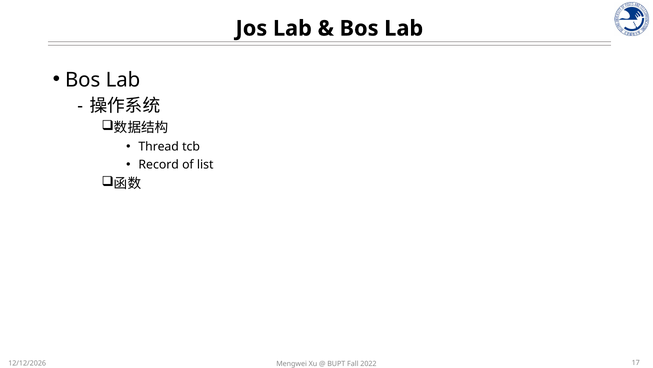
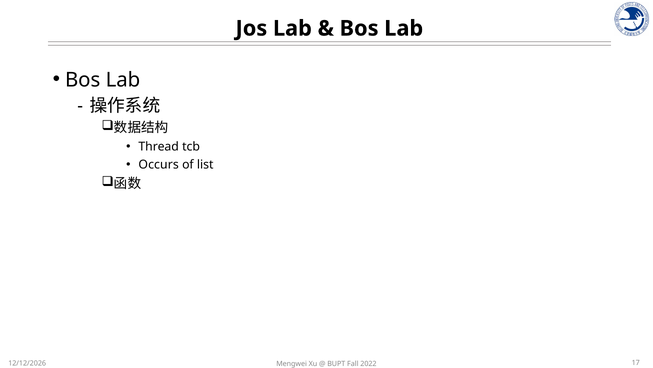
Record: Record -> Occurs
